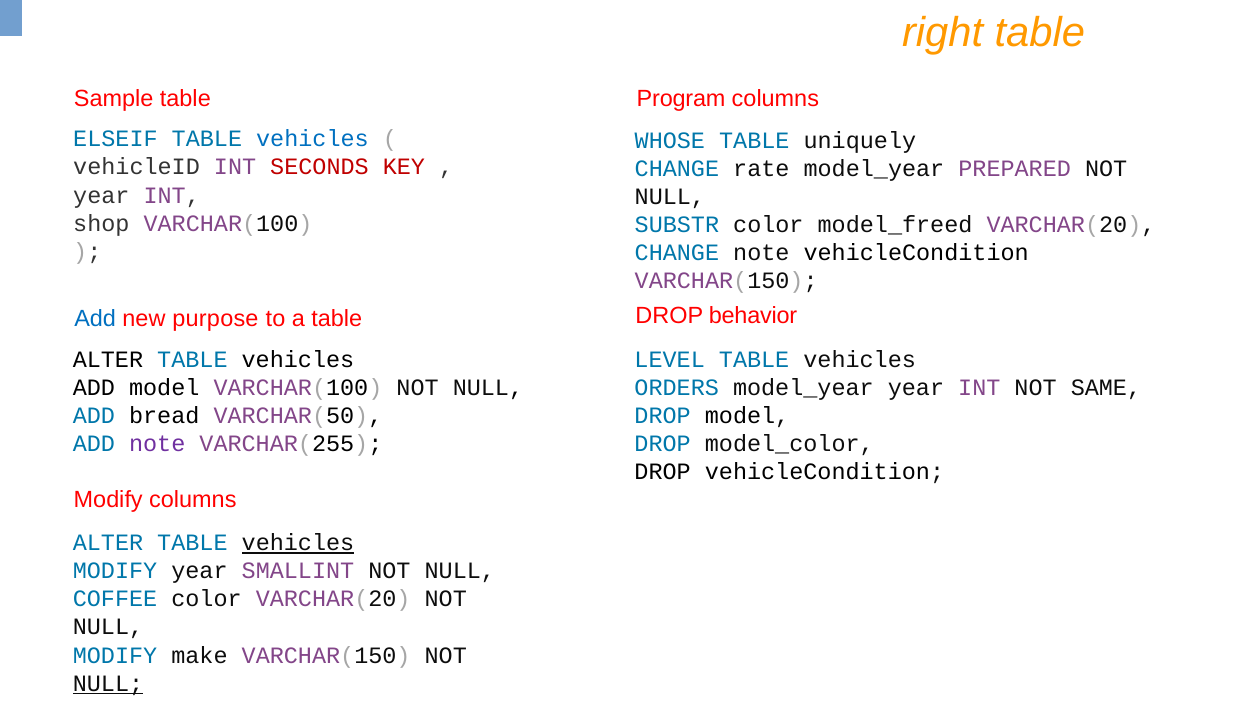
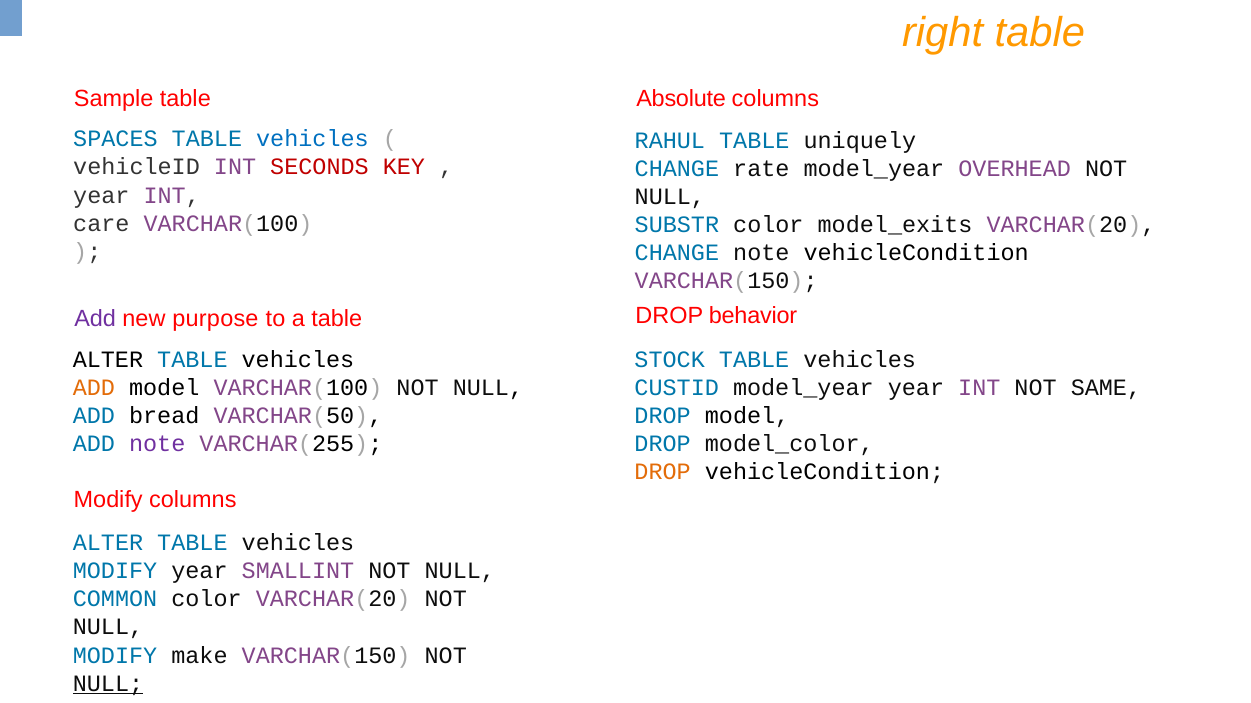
Program: Program -> Absolute
ELSEIF: ELSEIF -> SPACES
WHOSE: WHOSE -> RAHUL
PREPARED: PREPARED -> OVERHEAD
shop: shop -> care
model_freed: model_freed -> model_exits
Add at (95, 319) colour: blue -> purple
LEVEL: LEVEL -> STOCK
ADD at (94, 388) colour: black -> orange
ORDERS: ORDERS -> CUSTID
DROP at (663, 472) colour: black -> orange
vehicles at (298, 543) underline: present -> none
COFFEE: COFFEE -> COMMON
